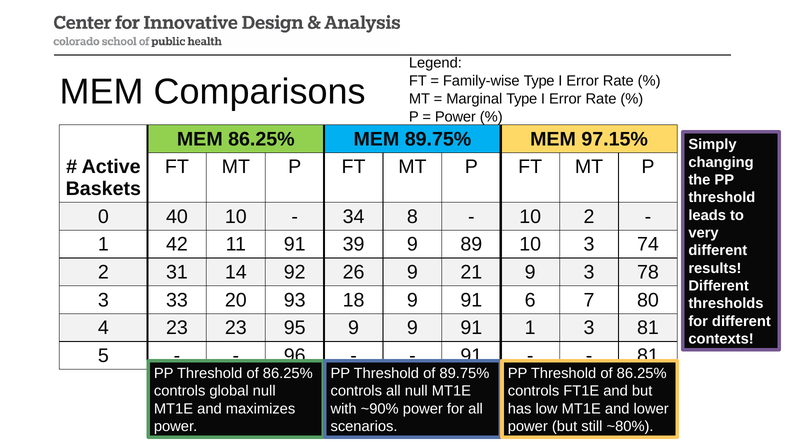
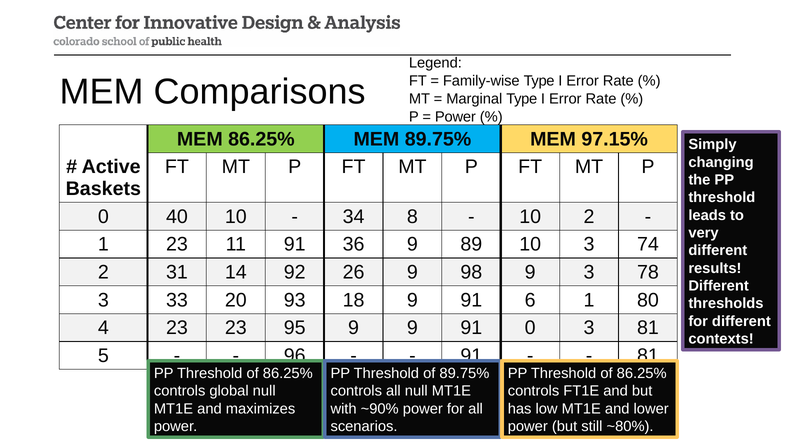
1 42: 42 -> 23
39: 39 -> 36
21: 21 -> 98
6 7: 7 -> 1
91 1: 1 -> 0
